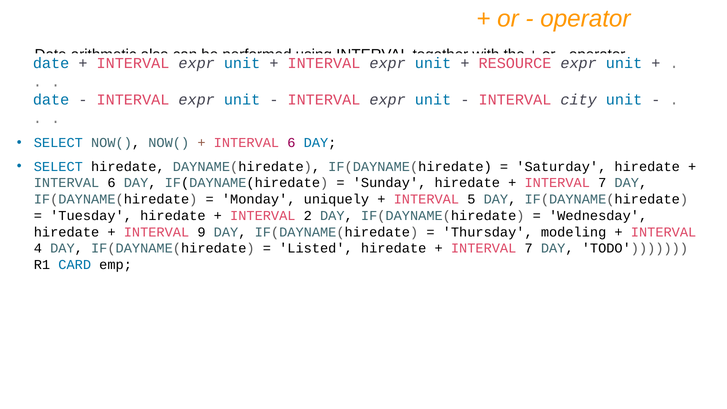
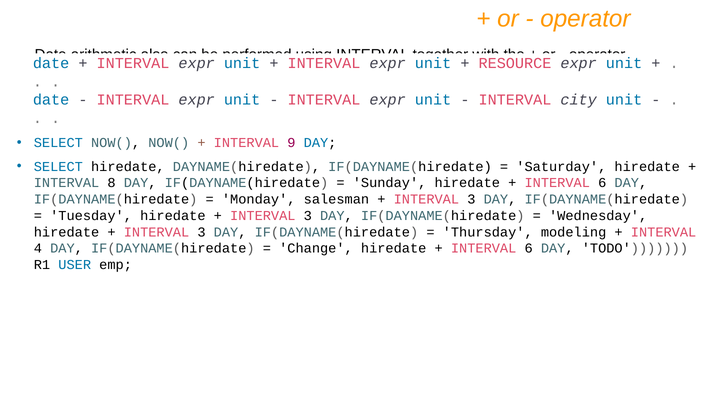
6 at (291, 143): 6 -> 9
6 at (112, 183): 6 -> 8
7 at (602, 183): 7 -> 6
uniquely: uniquely -> salesman
5 at (471, 199): 5 -> 3
2 at (308, 216): 2 -> 3
9 at (201, 232): 9 -> 3
Listed: Listed -> Change
7 at (529, 248): 7 -> 6
CARD: CARD -> USER
